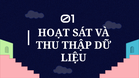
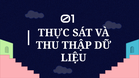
HOẠT: HOẠT -> THỰC
